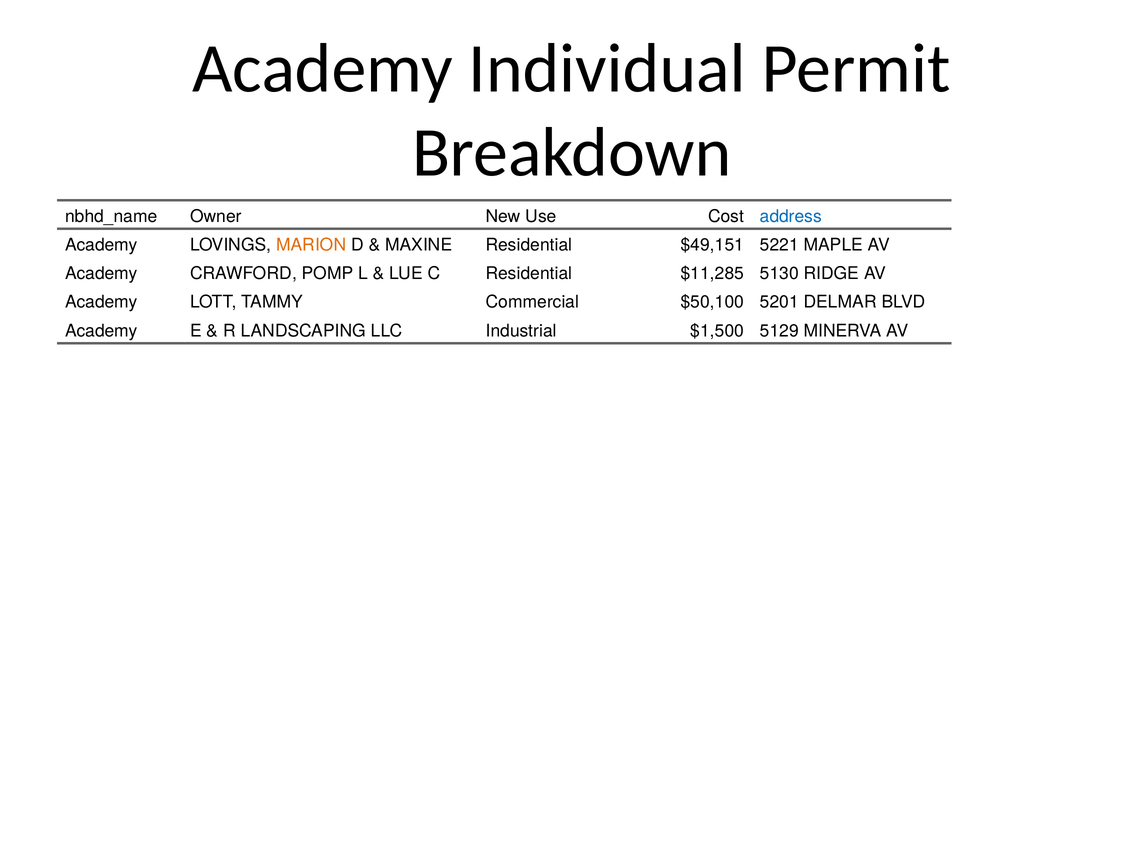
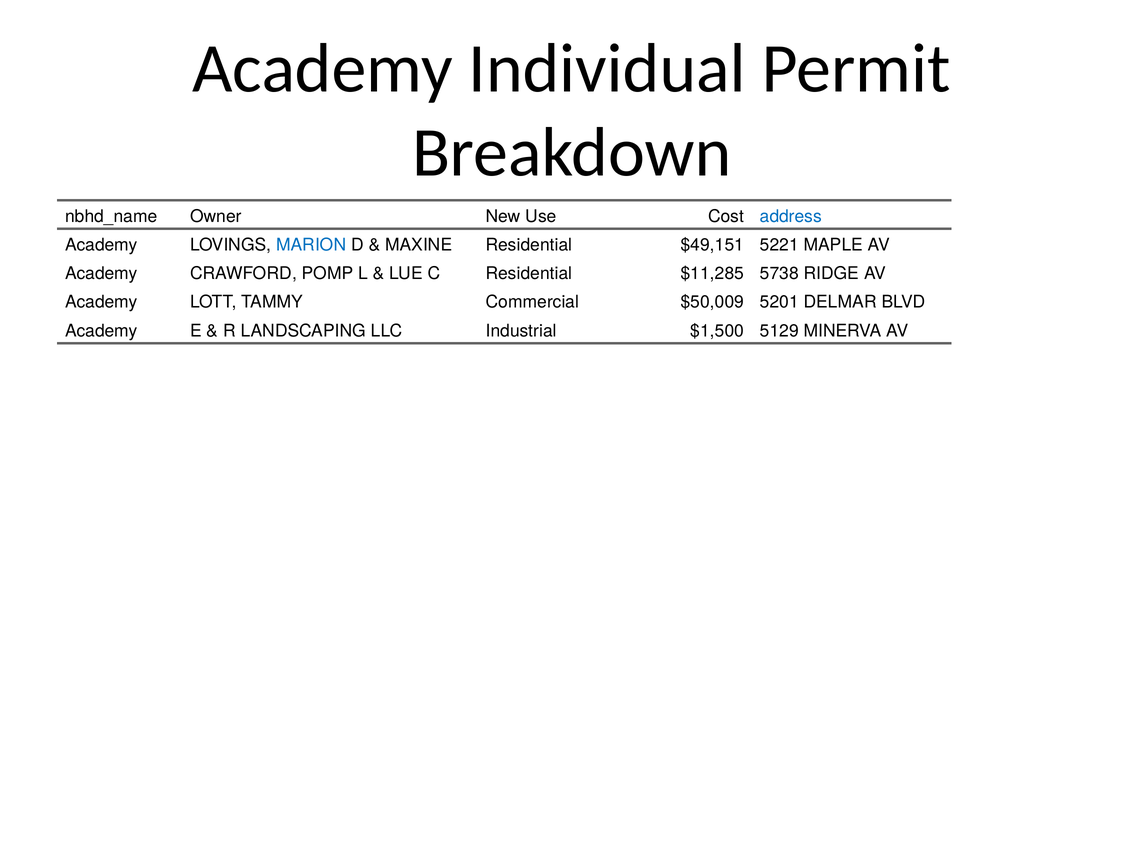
MARION colour: orange -> blue
5130: 5130 -> 5738
$50,100: $50,100 -> $50,009
